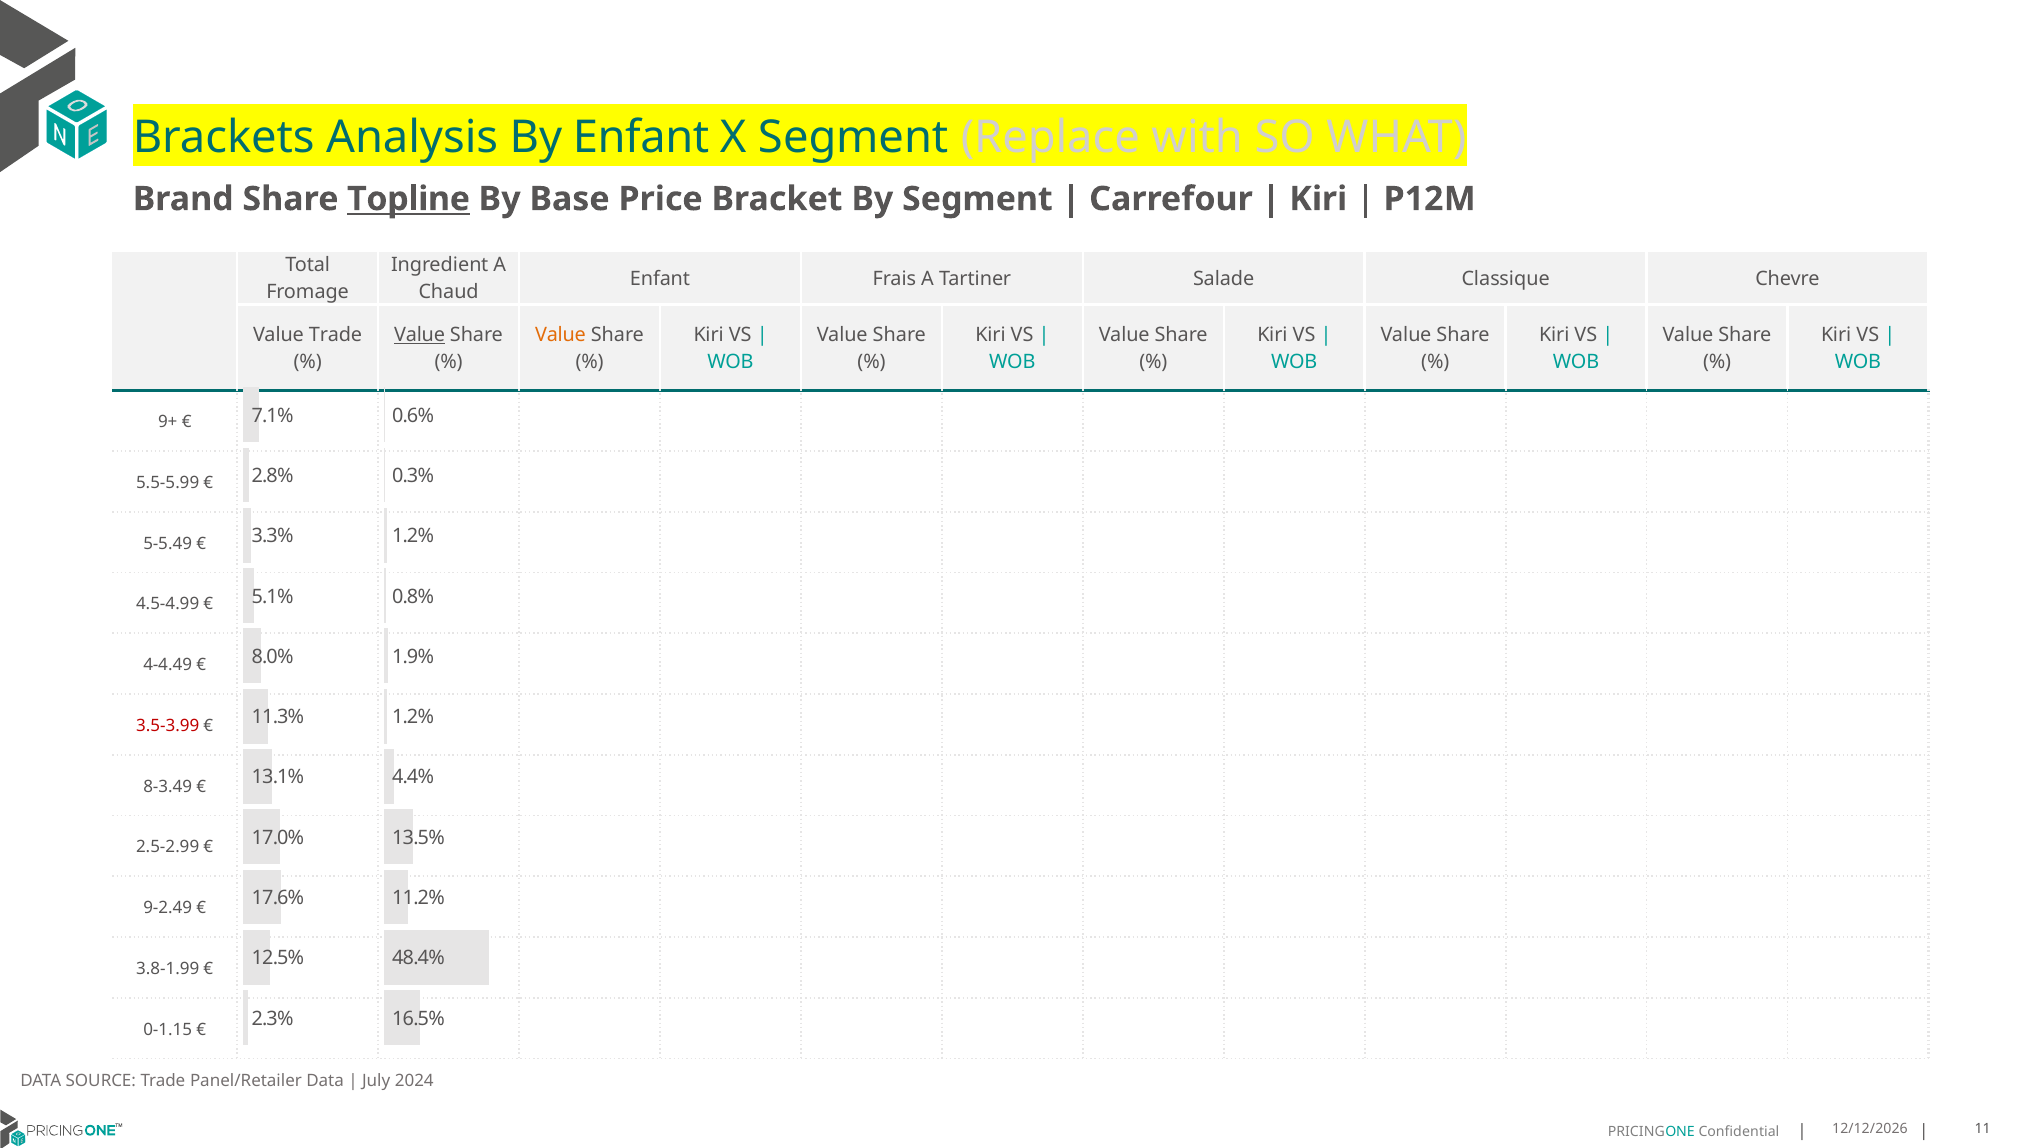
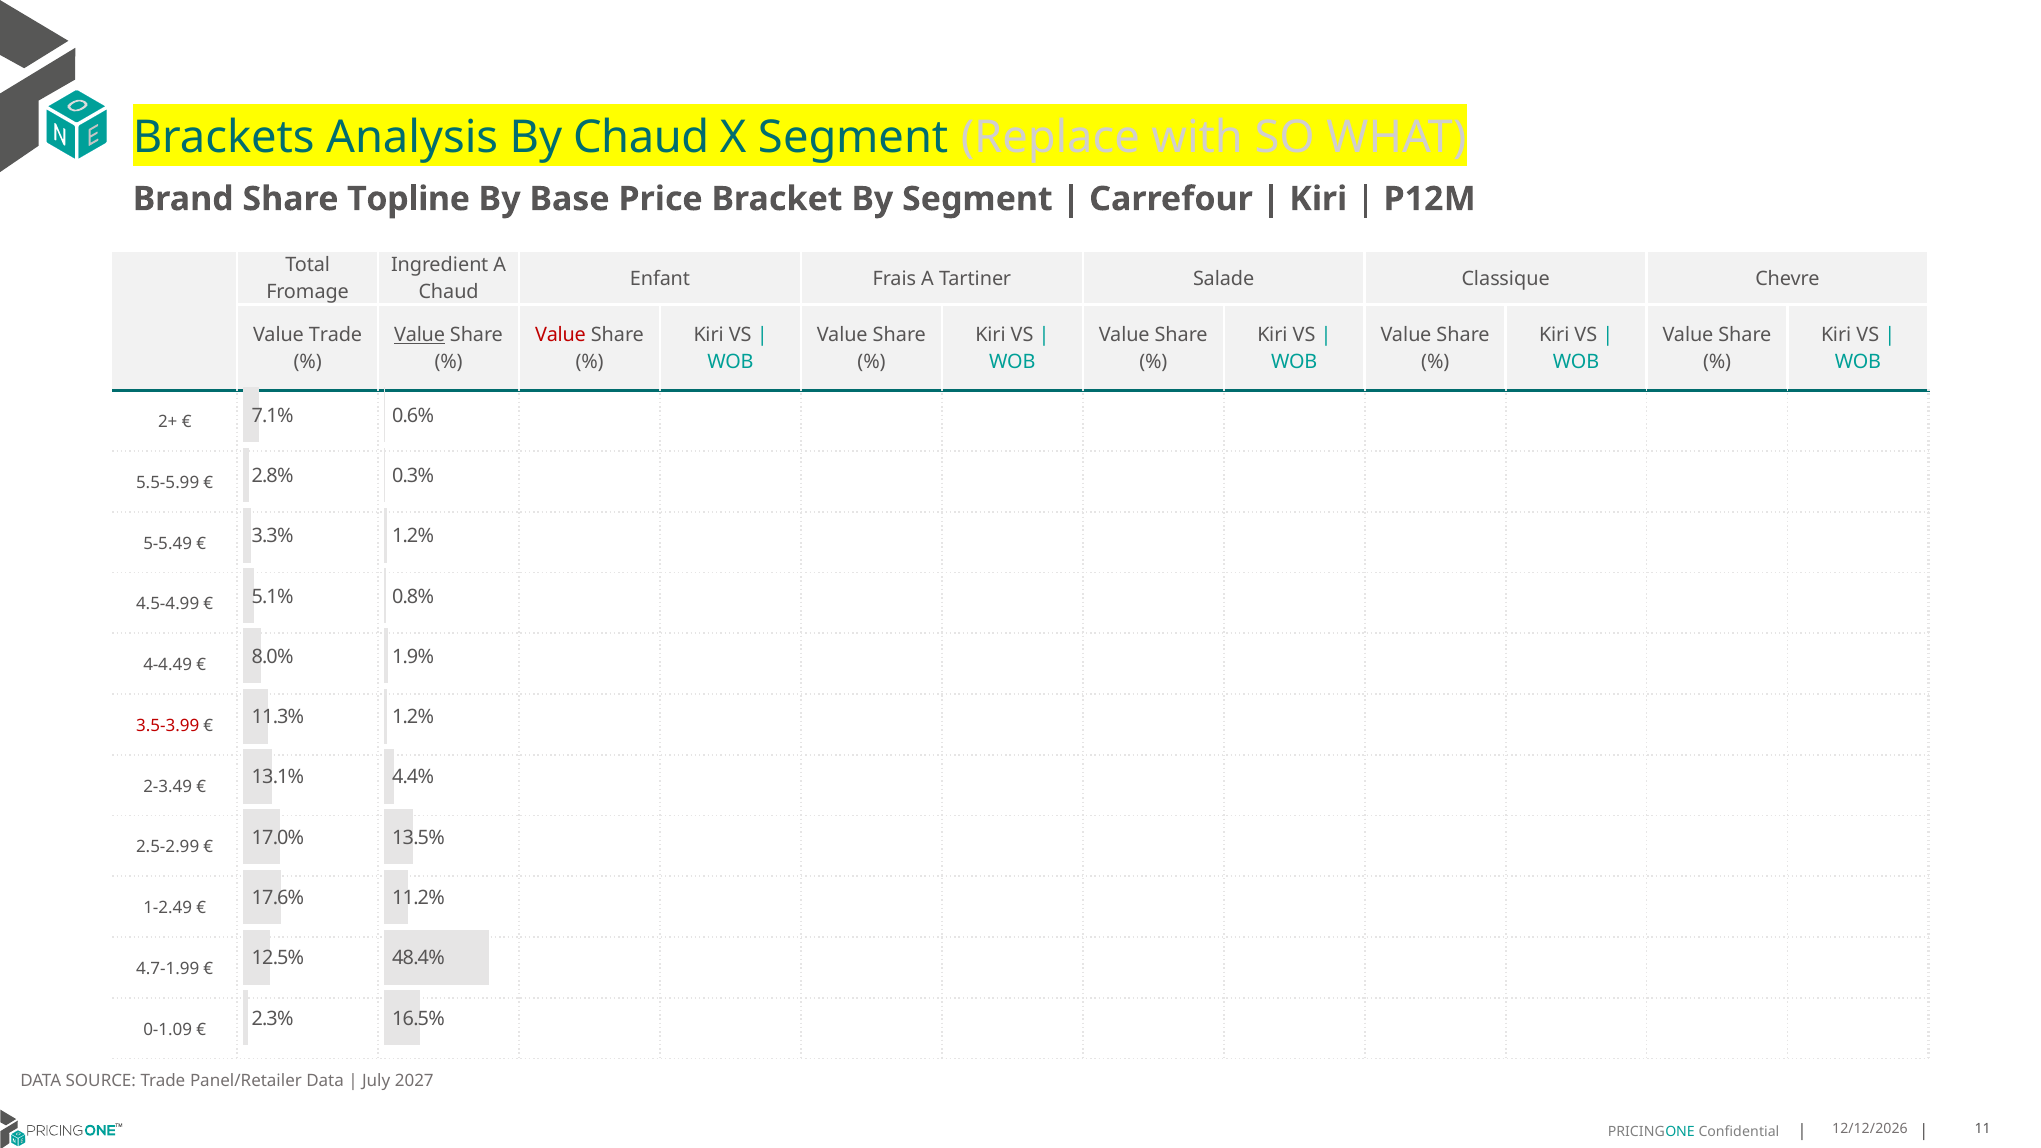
By Enfant: Enfant -> Chaud
Topline underline: present -> none
Value at (560, 335) colour: orange -> red
9+: 9+ -> 2+
8-3.49: 8-3.49 -> 2-3.49
9-2.49: 9-2.49 -> 1-2.49
3.8-1.99: 3.8-1.99 -> 4.7-1.99
0-1.15: 0-1.15 -> 0-1.09
2024: 2024 -> 2027
